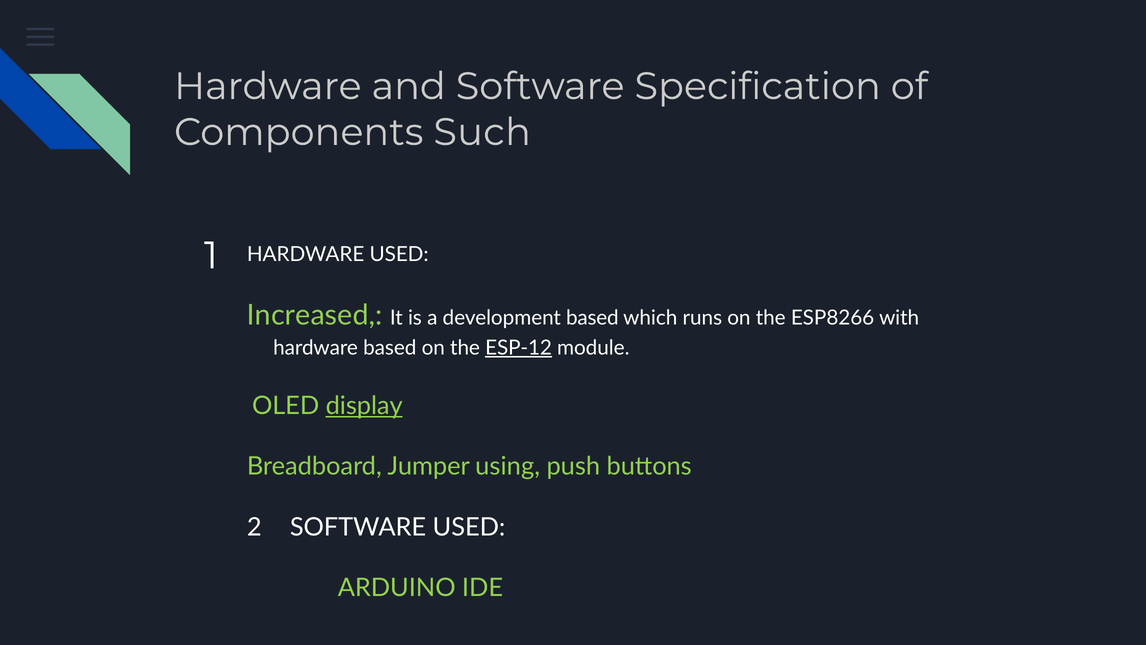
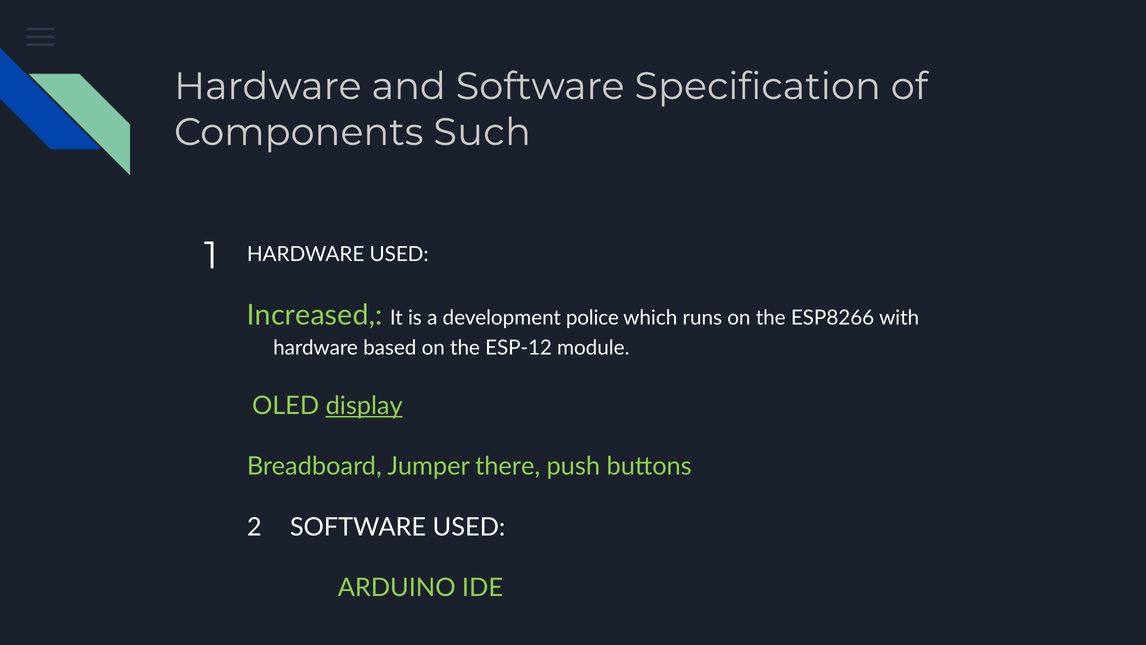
development based: based -> police
ESP-12 underline: present -> none
using: using -> there
